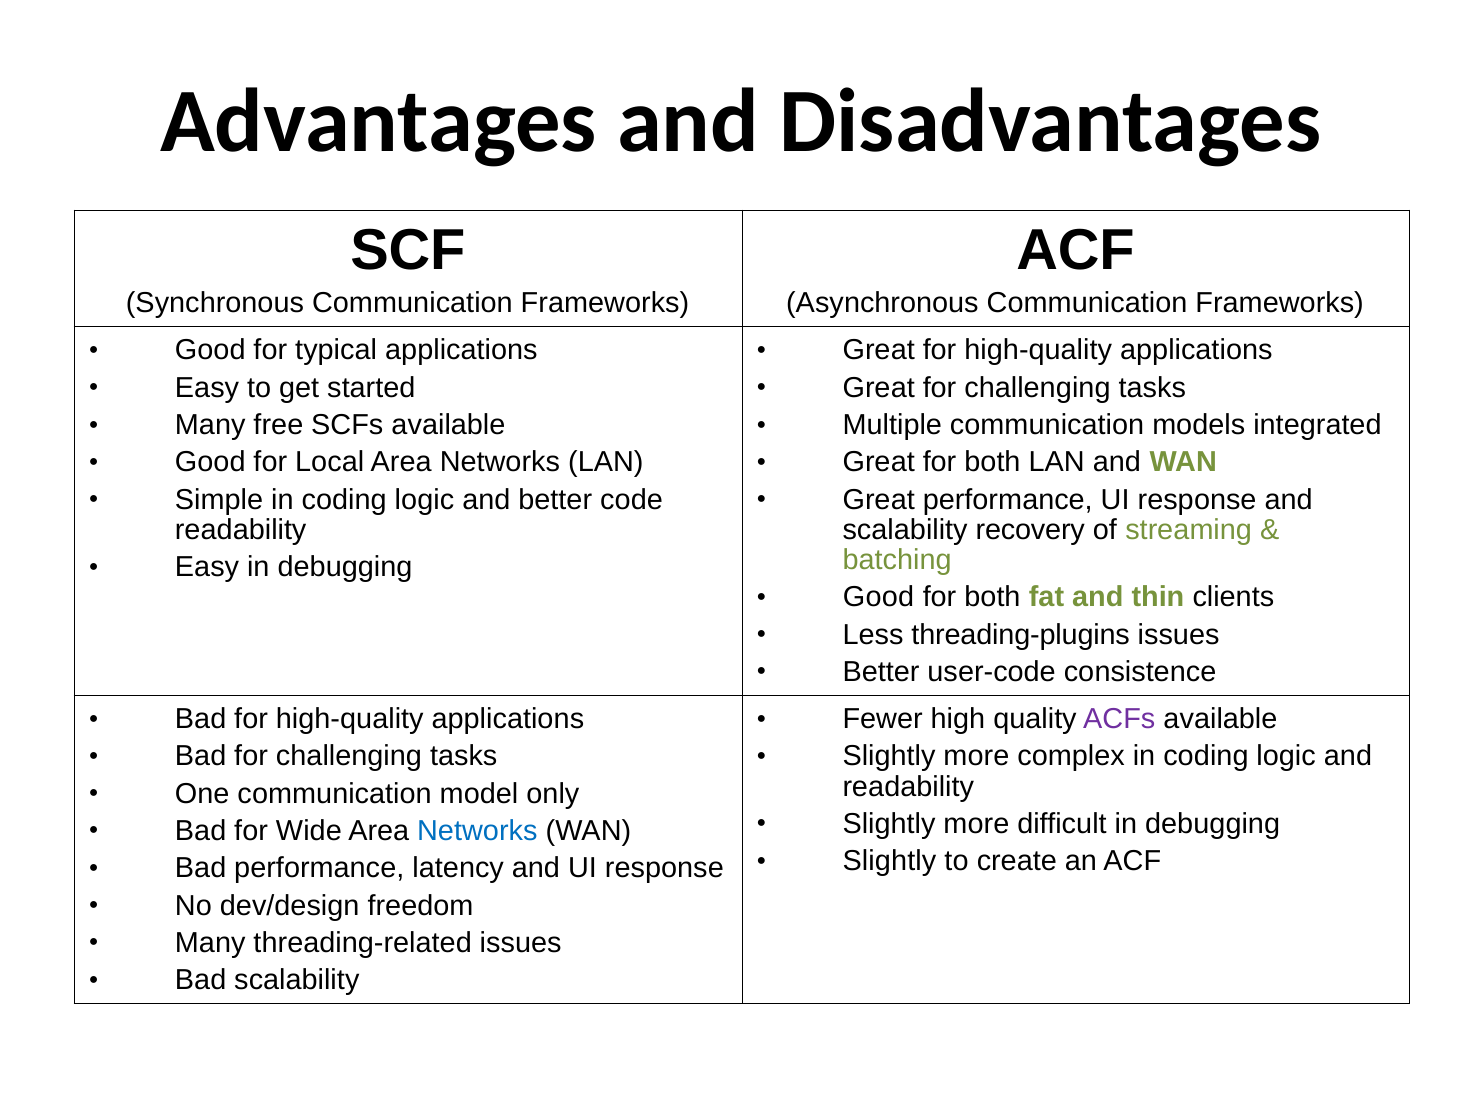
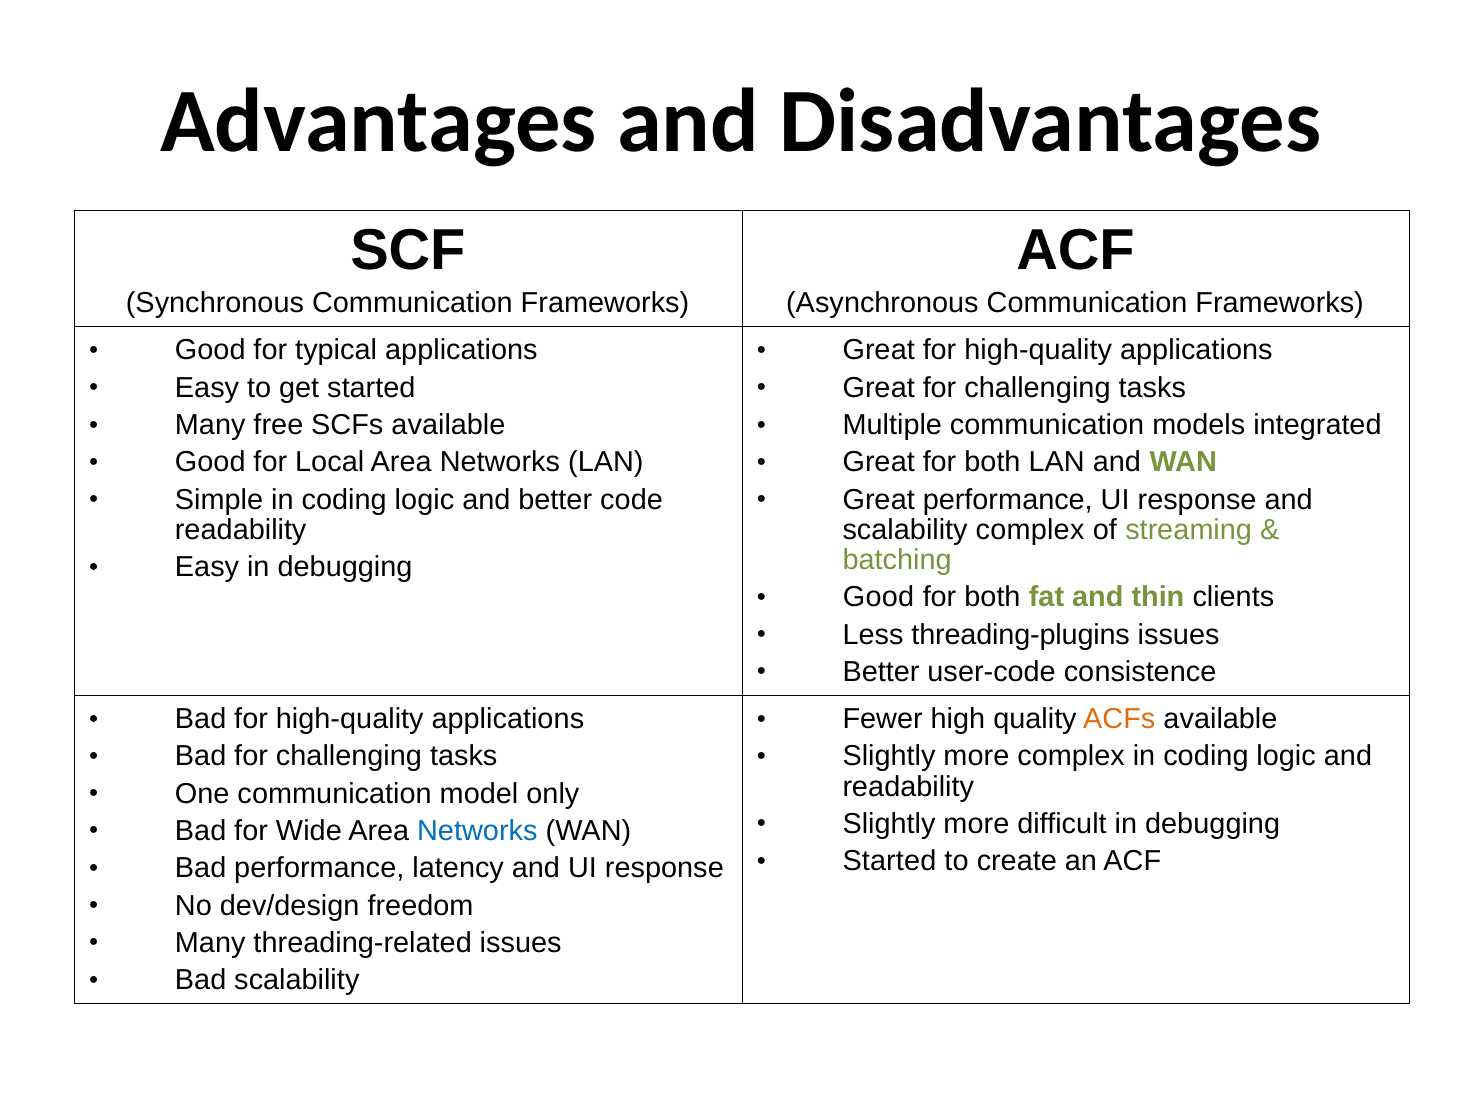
scalability recovery: recovery -> complex
ACFs colour: purple -> orange
Slightly at (889, 861): Slightly -> Started
